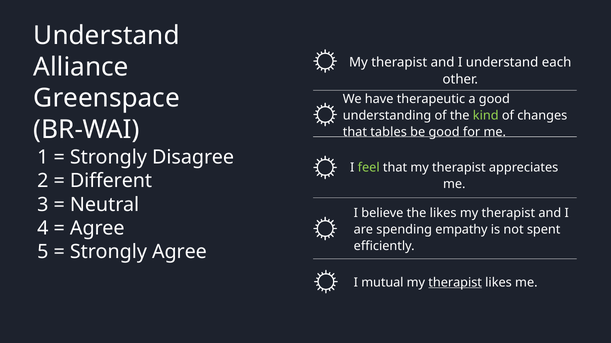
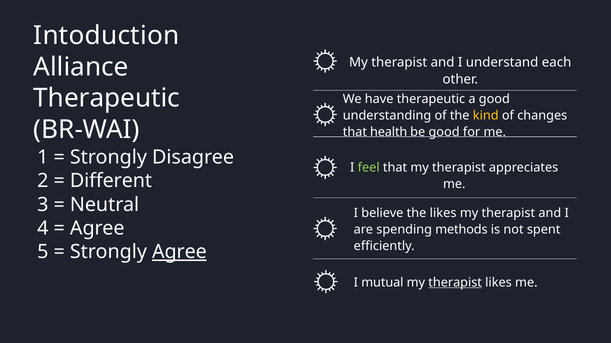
Understand at (107, 36): Understand -> Intoduction
Greenspace at (107, 98): Greenspace -> Therapeutic
kind colour: light green -> yellow
tables: tables -> health
empathy: empathy -> methods
Agree at (179, 252) underline: none -> present
